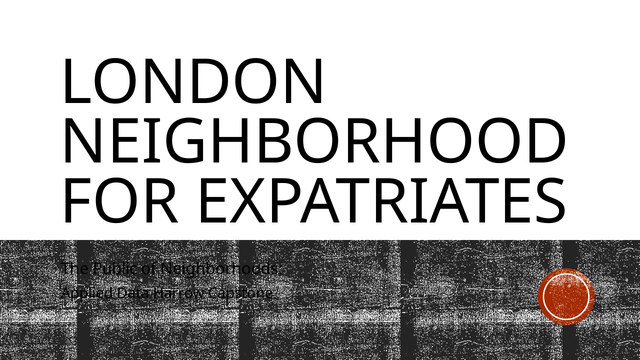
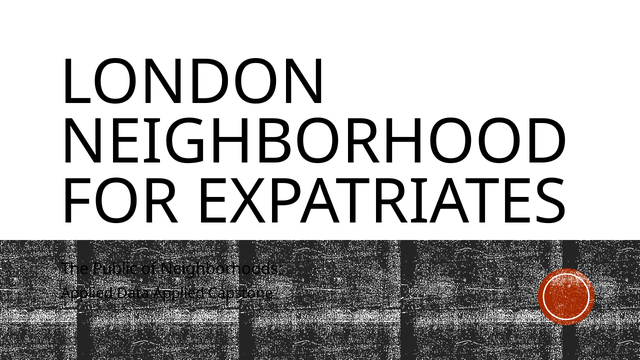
Data Harrow: Harrow -> Applied
